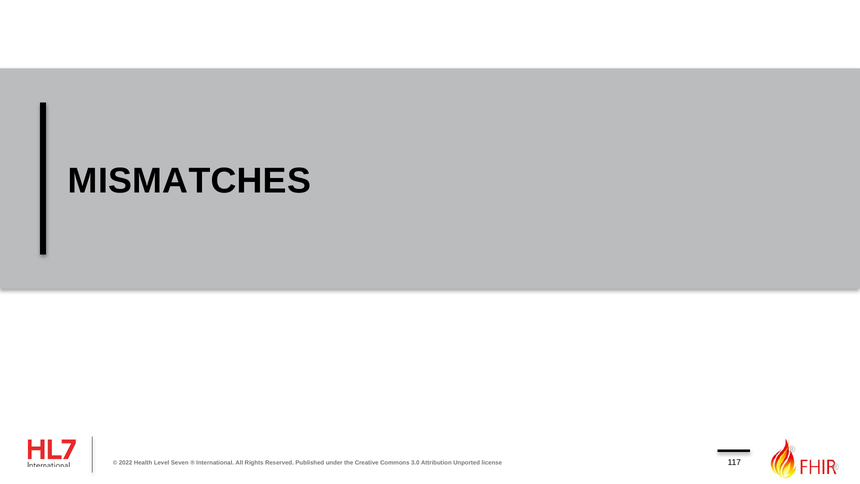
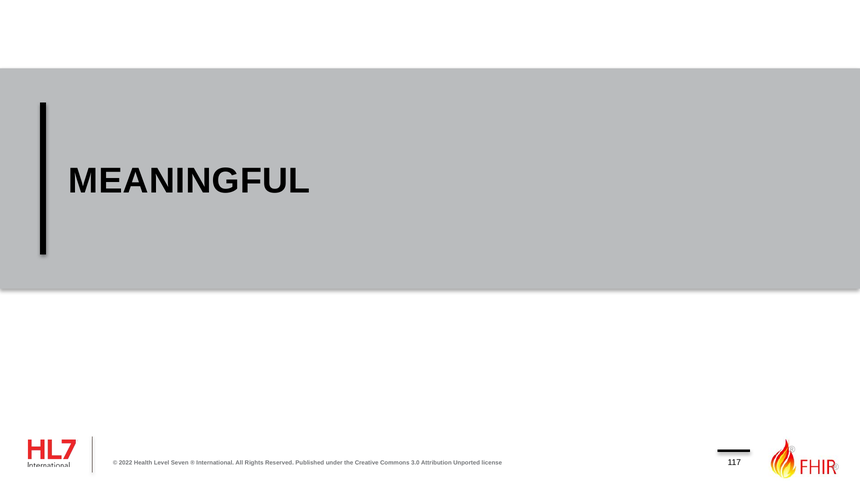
MISMATCHES: MISMATCHES -> MEANINGFUL
